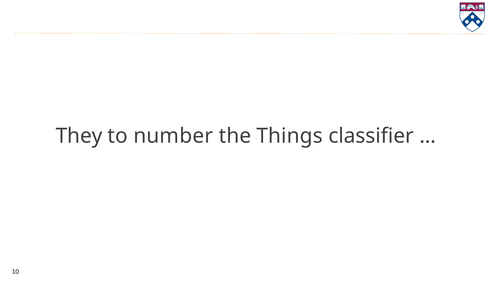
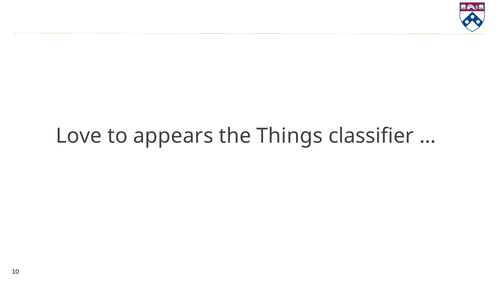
They: They -> Love
number: number -> appears
